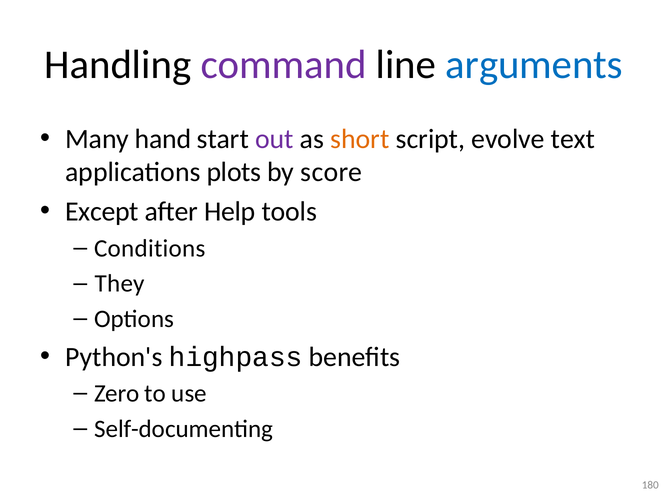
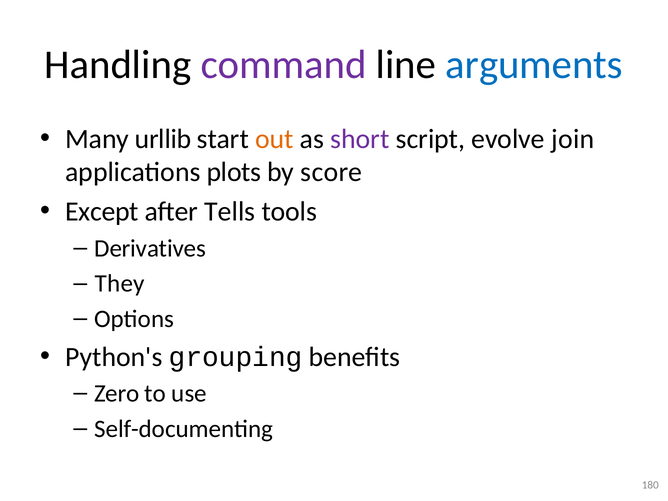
hand: hand -> urllib
out colour: purple -> orange
short colour: orange -> purple
text: text -> join
Help: Help -> Tells
Conditions: Conditions -> Derivatives
highpass: highpass -> grouping
